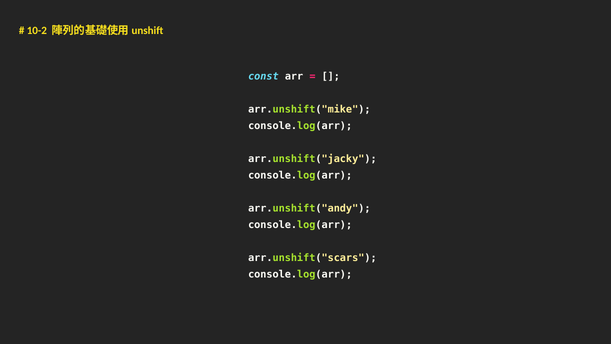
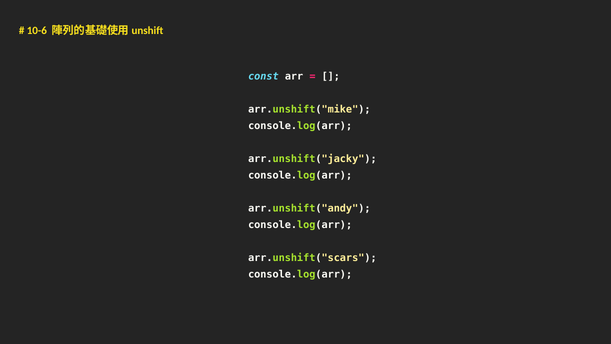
10-2: 10-2 -> 10-6
